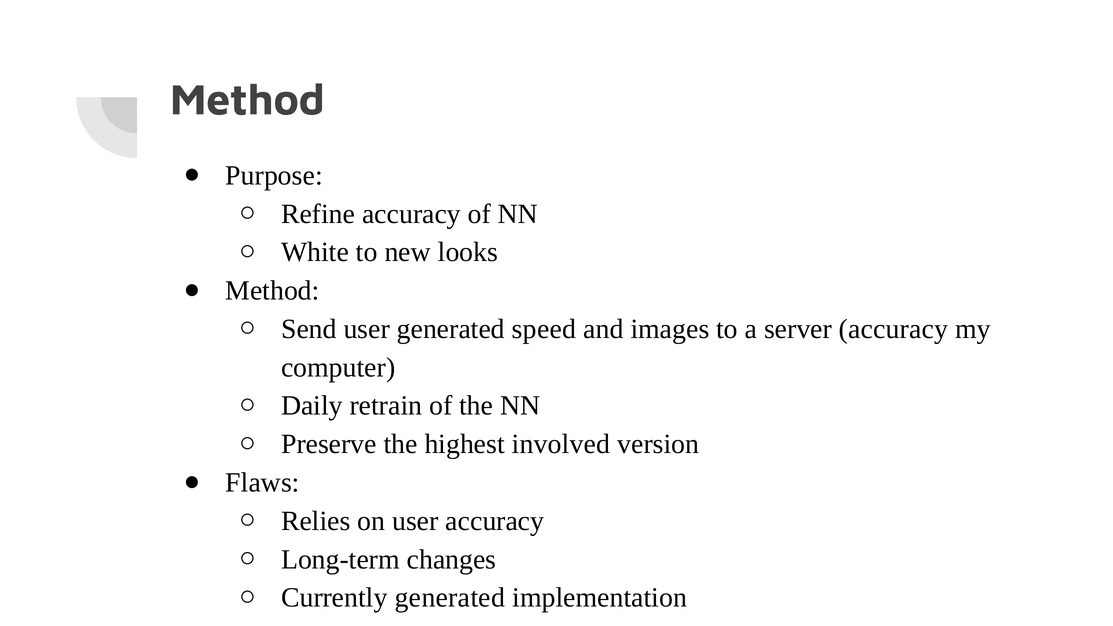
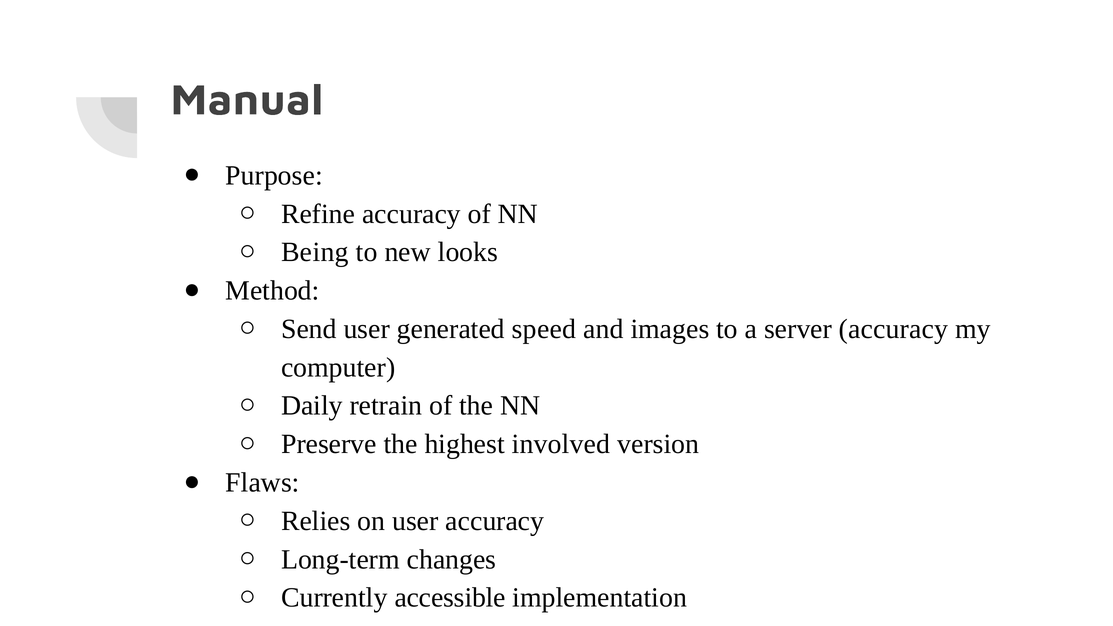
Method at (247, 100): Method -> Manual
White: White -> Being
Currently generated: generated -> accessible
